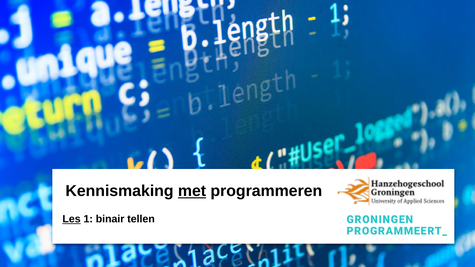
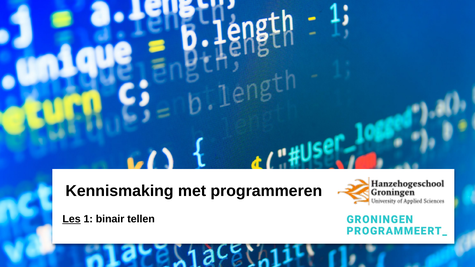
met underline: present -> none
